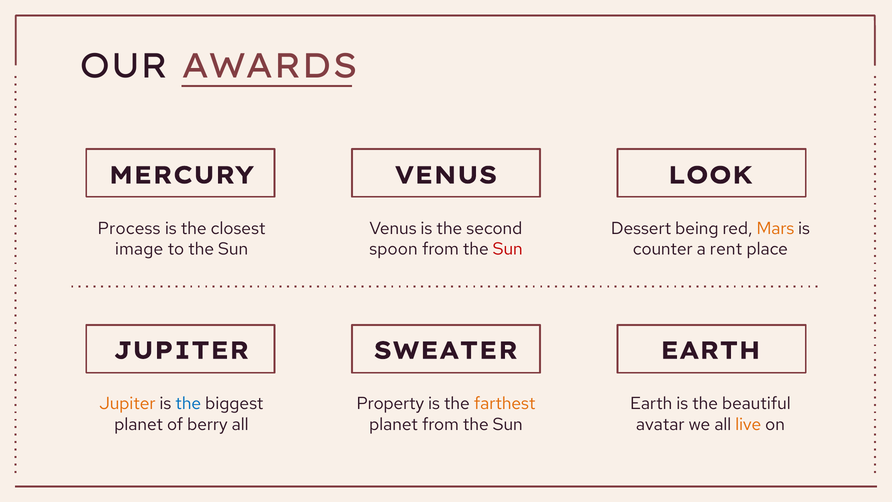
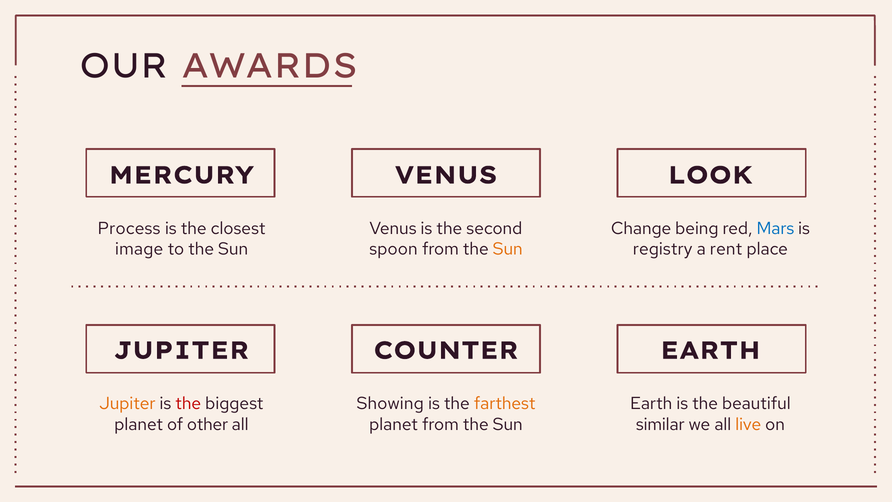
Dessert: Dessert -> Change
Mars colour: orange -> blue
Sun at (508, 249) colour: red -> orange
counter: counter -> registry
SWEATER: SWEATER -> COUNTER
the at (188, 404) colour: blue -> red
Property: Property -> Showing
berry: berry -> other
avatar: avatar -> similar
